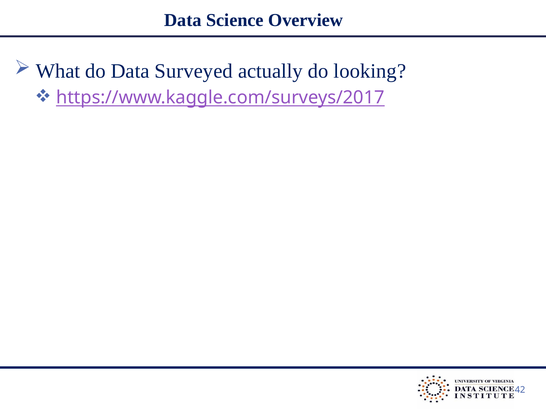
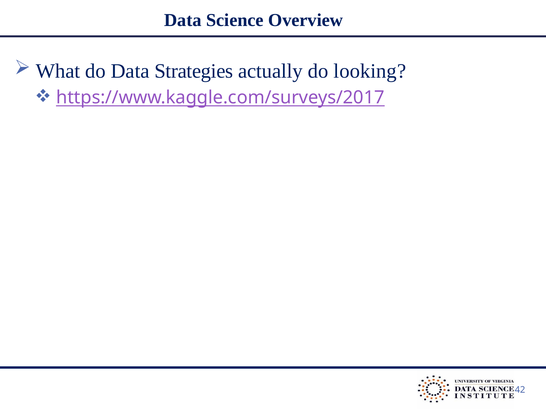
Surveyed: Surveyed -> Strategies
